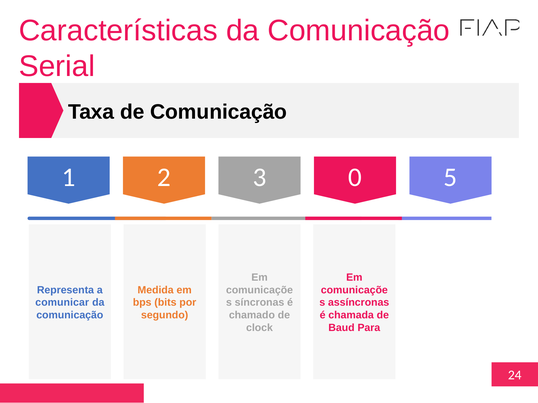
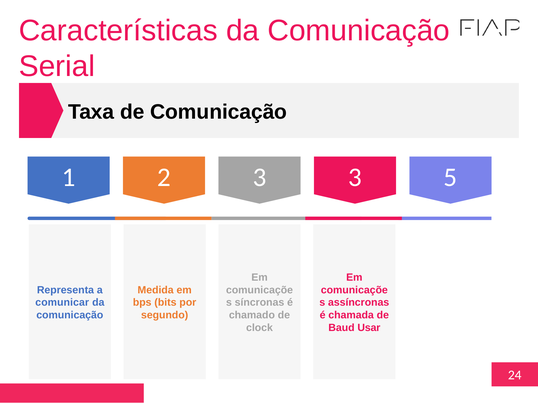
3 0: 0 -> 3
Para: Para -> Usar
